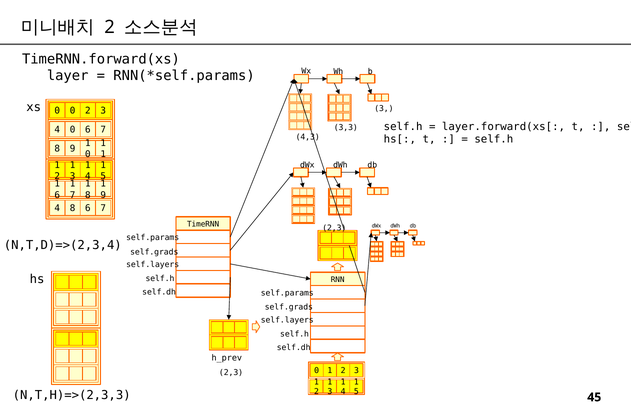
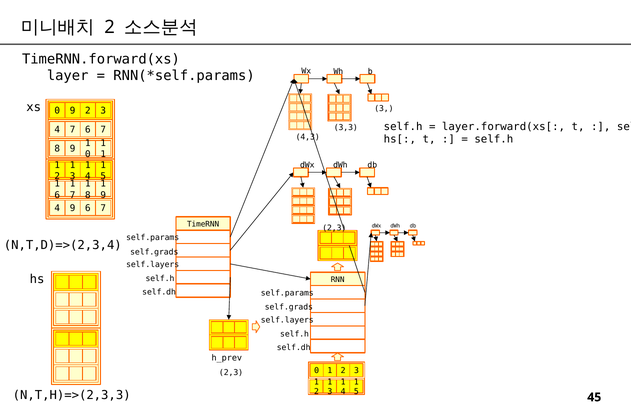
0 0: 0 -> 9
4 0: 0 -> 7
4 8: 8 -> 9
